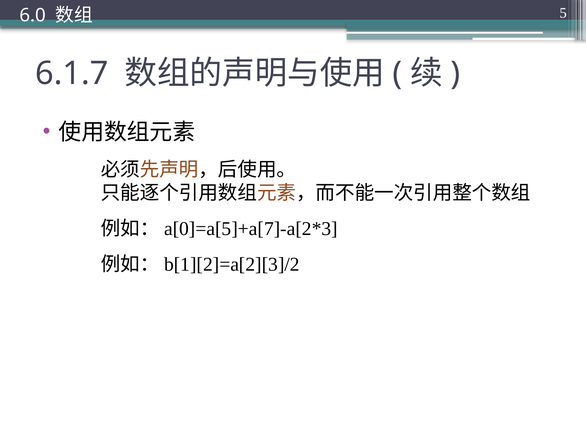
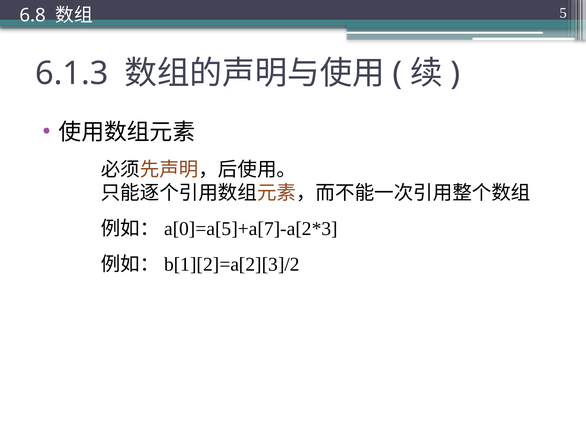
6.0: 6.0 -> 6.8
6.1.7: 6.1.7 -> 6.1.3
